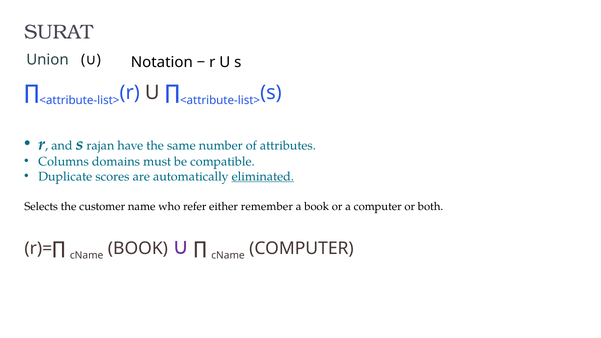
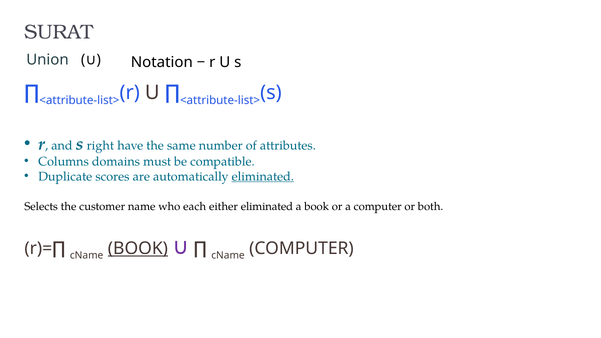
rajan: rajan -> right
refer: refer -> each
either remember: remember -> eliminated
BOOK at (138, 249) underline: none -> present
